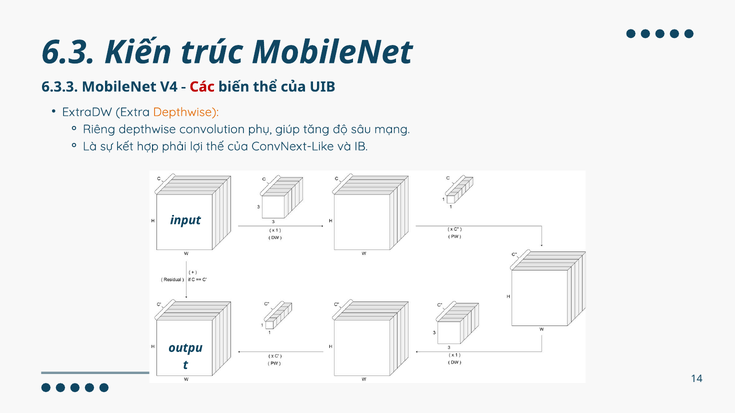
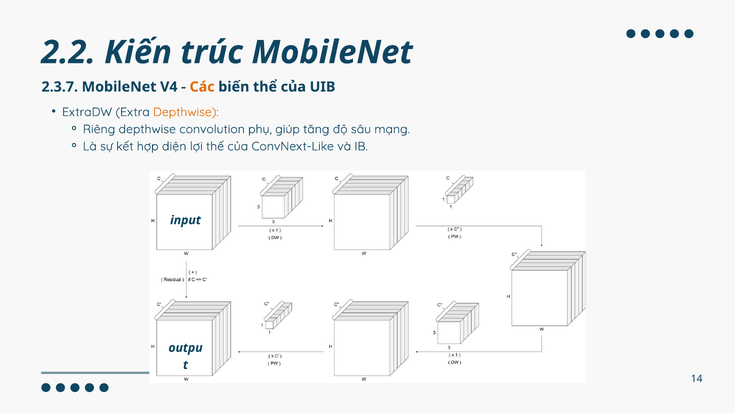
6.3: 6.3 -> 2.2
6.3.3: 6.3.3 -> 2.3.7
Các colour: red -> orange
phải: phải -> diện
